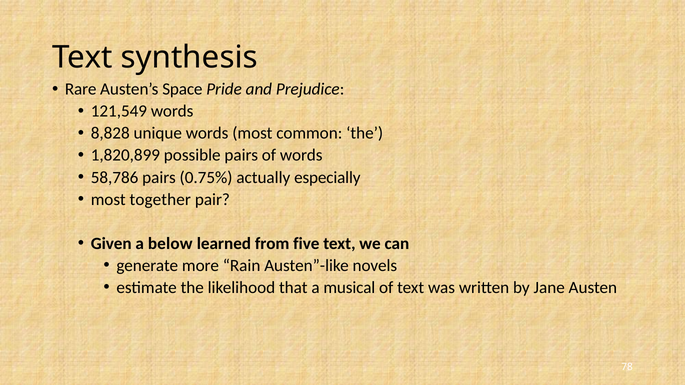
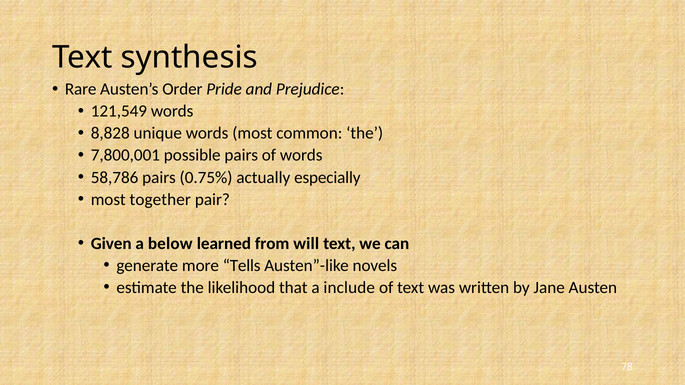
Space: Space -> Order
1,820,899: 1,820,899 -> 7,800,001
five: five -> will
Rain: Rain -> Tells
musical: musical -> include
